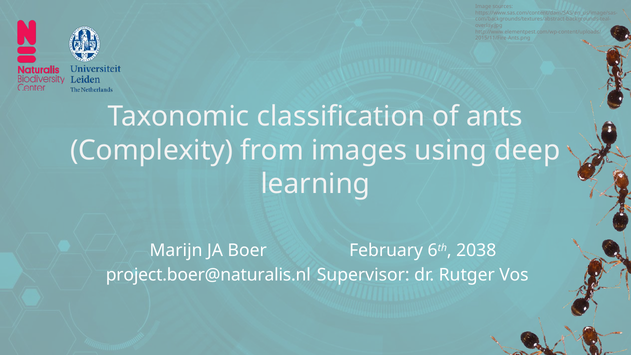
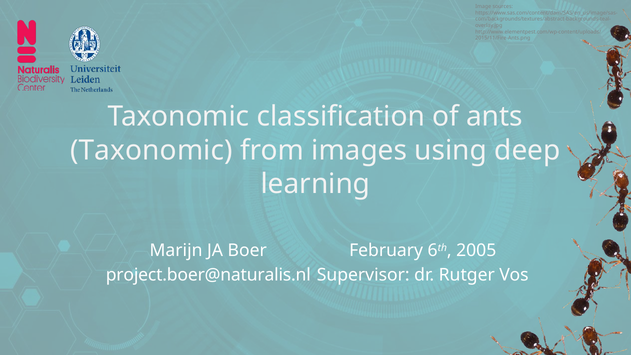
Complexity at (152, 150): Complexity -> Taxonomic
2038: 2038 -> 2005
